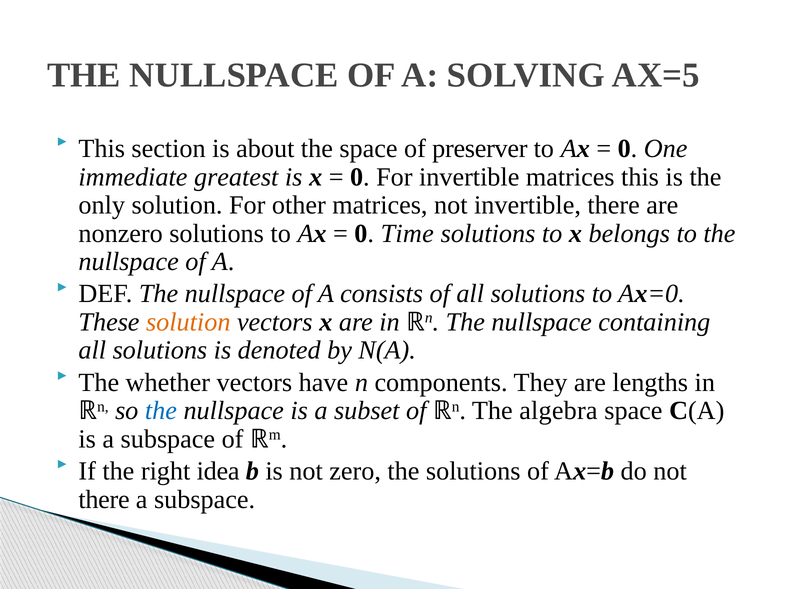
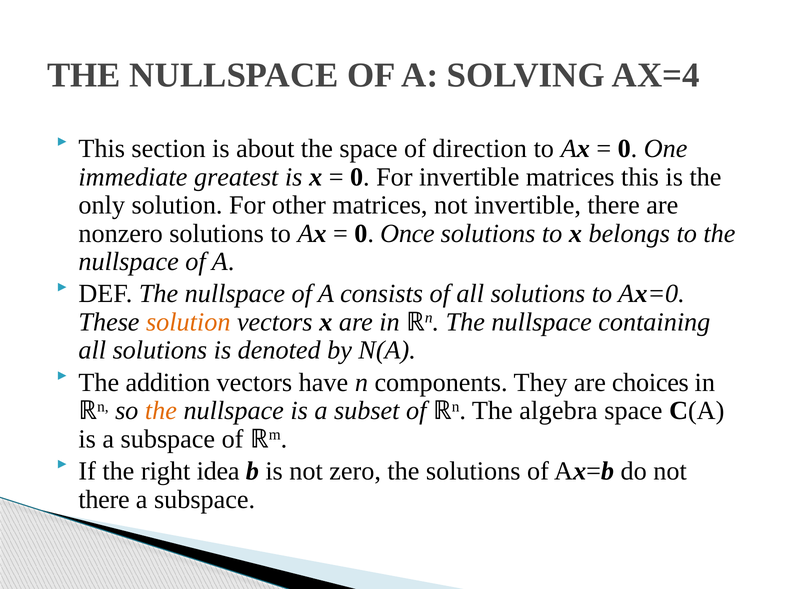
AX=5: AX=5 -> AX=4
preserver: preserver -> direction
Time: Time -> Once
whether: whether -> addition
lengths: lengths -> choices
the at (161, 411) colour: blue -> orange
